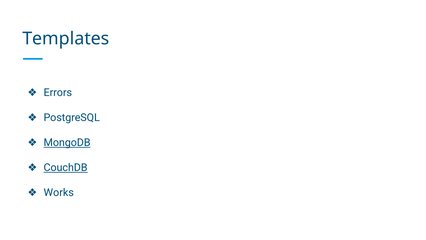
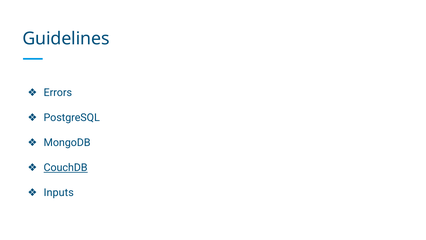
Templates: Templates -> Guidelines
MongoDB underline: present -> none
Works: Works -> Inputs
